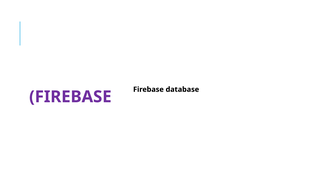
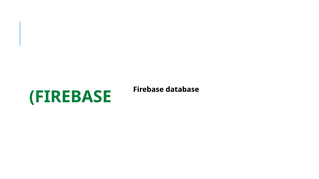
FIREBASE at (70, 97) colour: purple -> green
